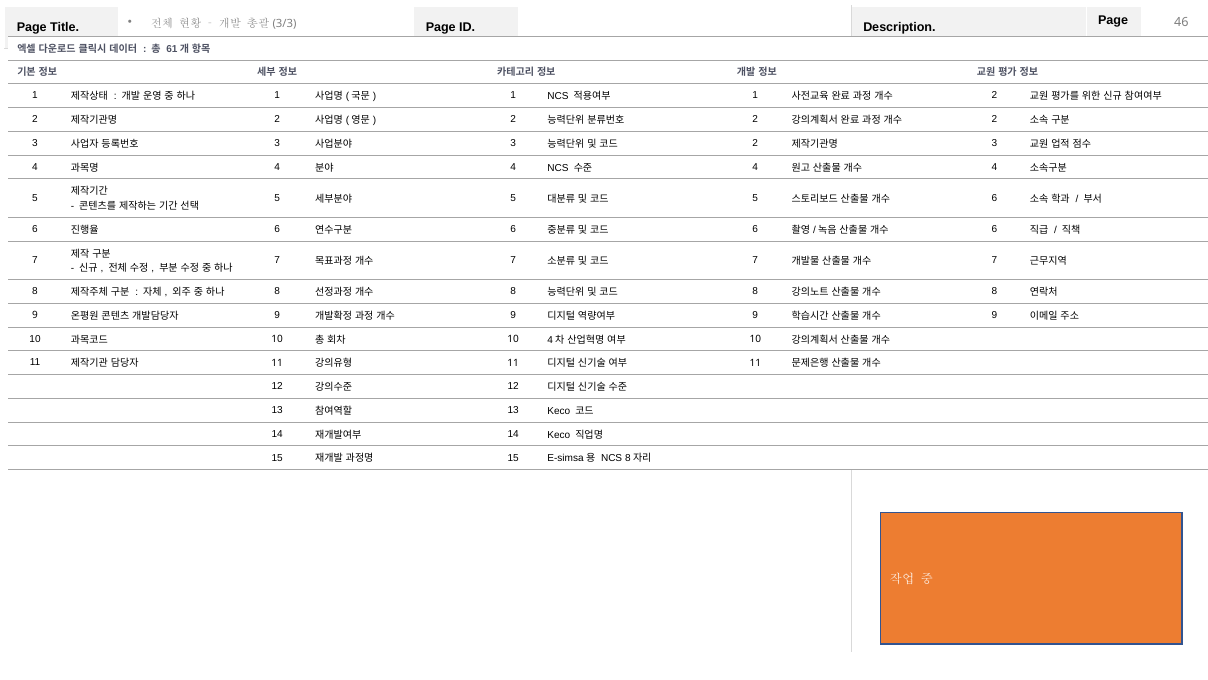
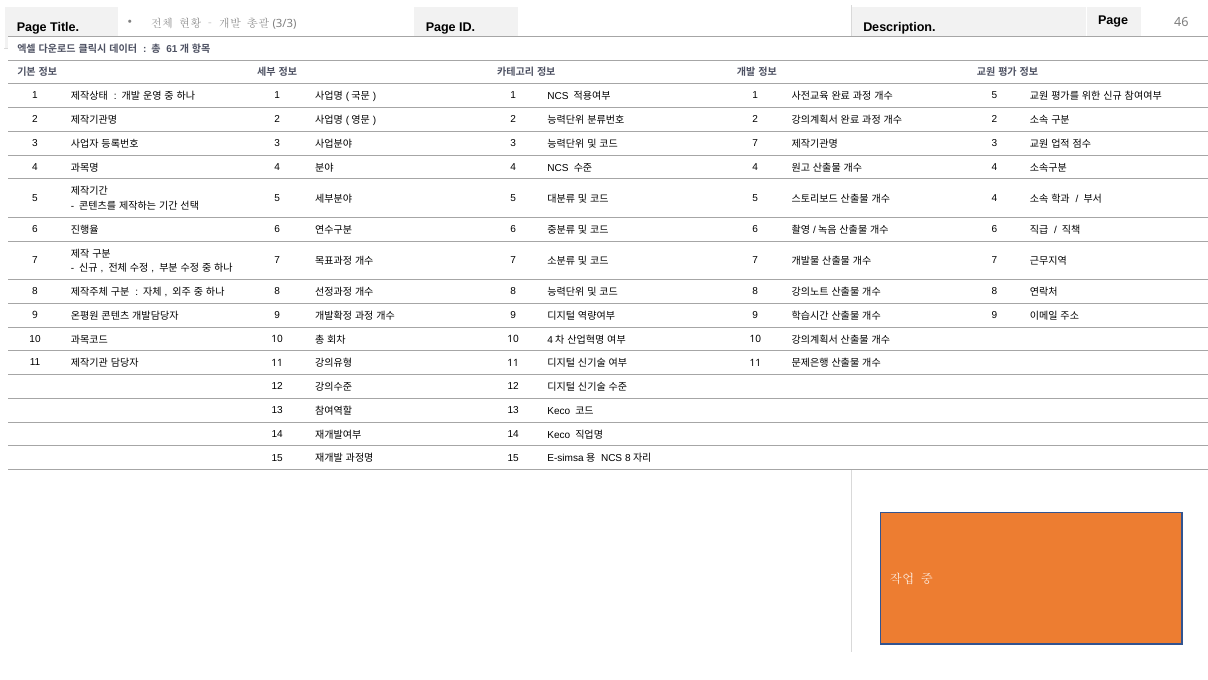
2 at (994, 95): 2 -> 5
2 at (755, 143): 2 -> 7
6 at (994, 198): 6 -> 4
